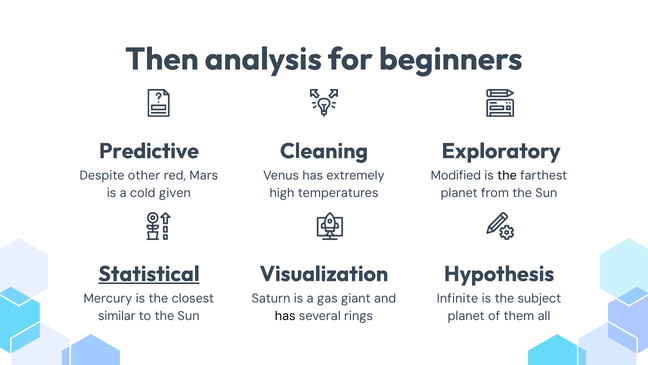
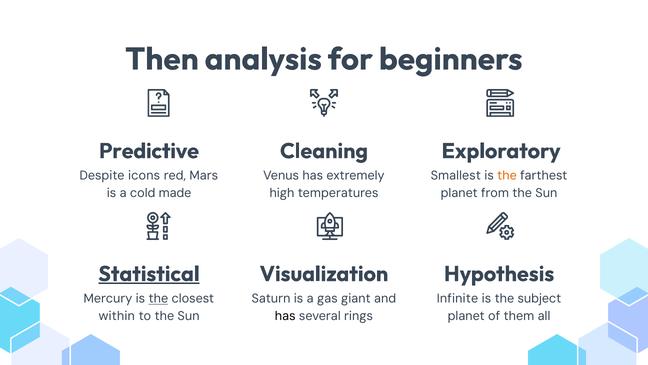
other: other -> icons
Modified: Modified -> Smallest
the at (507, 176) colour: black -> orange
given: given -> made
the at (158, 298) underline: none -> present
similar: similar -> within
